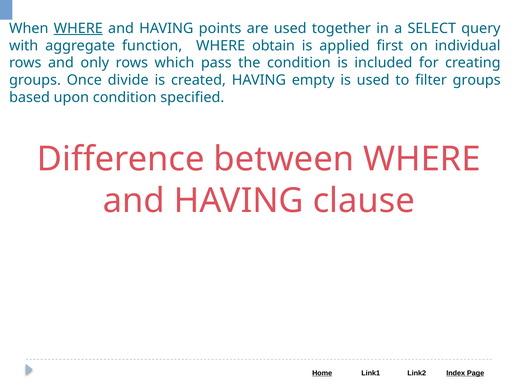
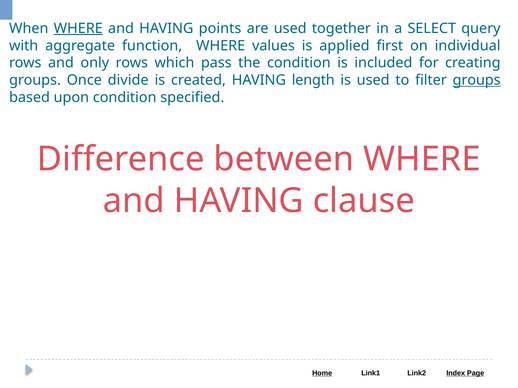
obtain: obtain -> values
empty: empty -> length
groups at (477, 80) underline: none -> present
